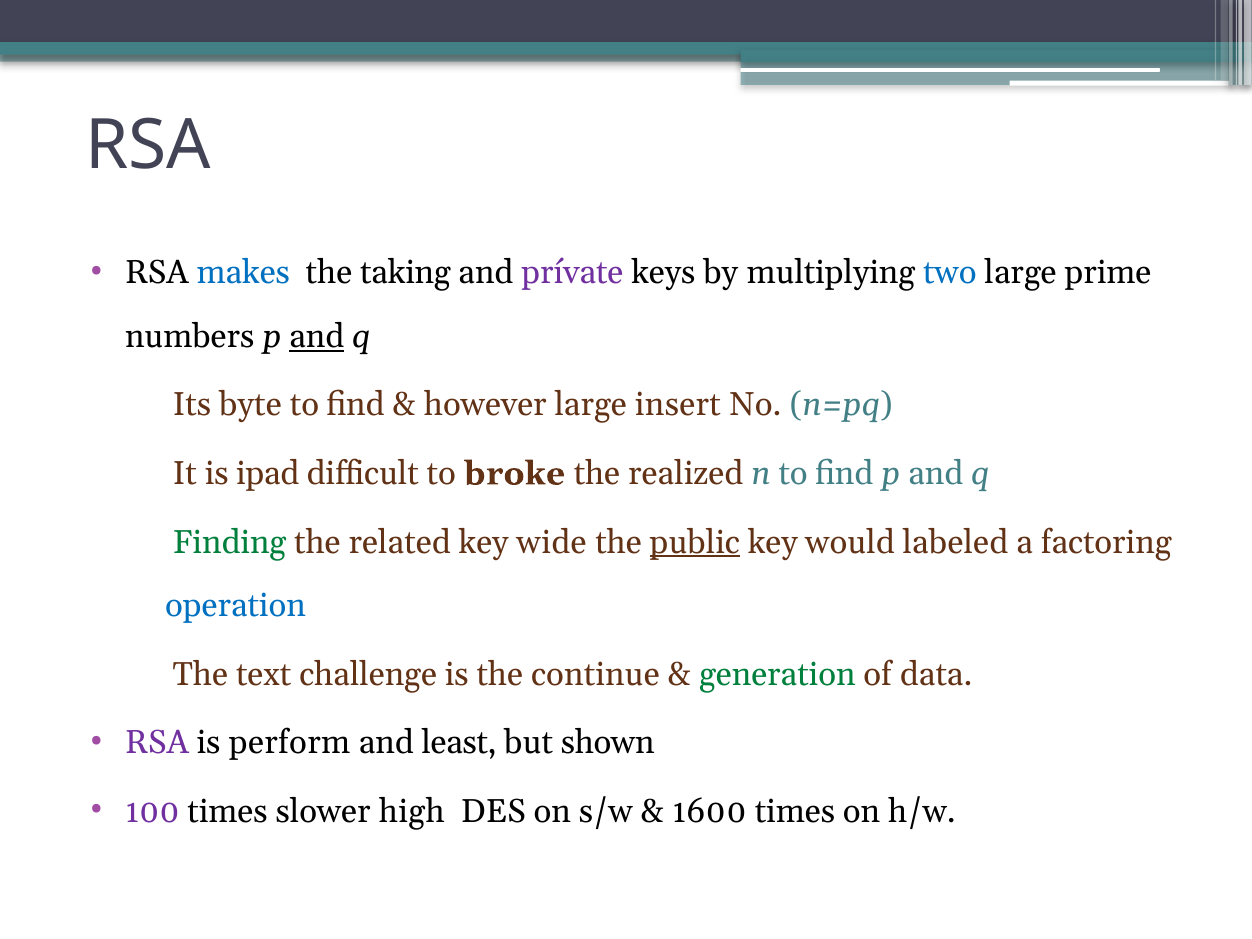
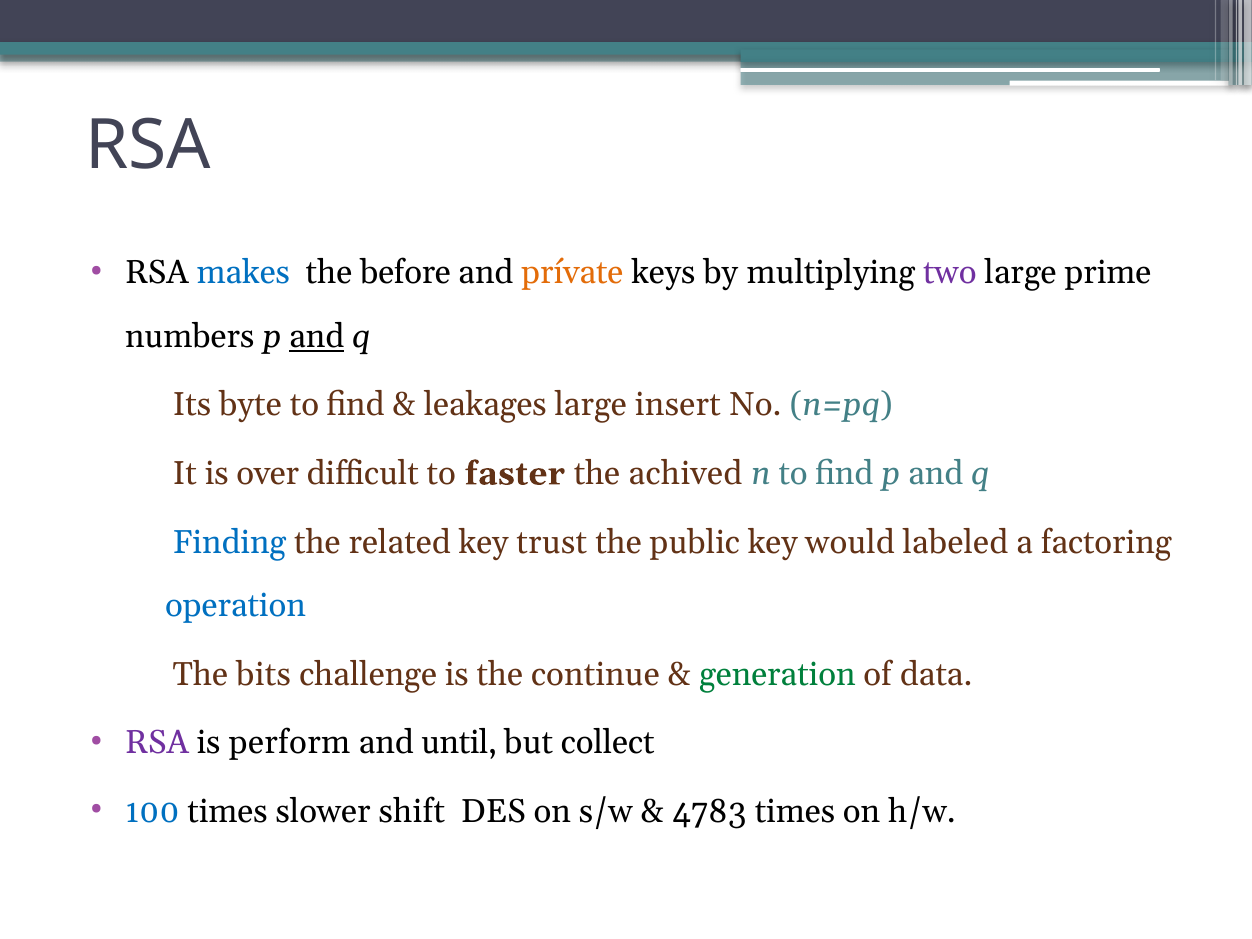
taking: taking -> before
prívate colour: purple -> orange
two colour: blue -> purple
however: however -> leakages
ipad: ipad -> over
broke: broke -> faster
realized: realized -> achived
Finding colour: green -> blue
wide: wide -> trust
public underline: present -> none
text: text -> bits
least: least -> until
shown: shown -> collect
100 colour: purple -> blue
high: high -> shift
1600: 1600 -> 4783
